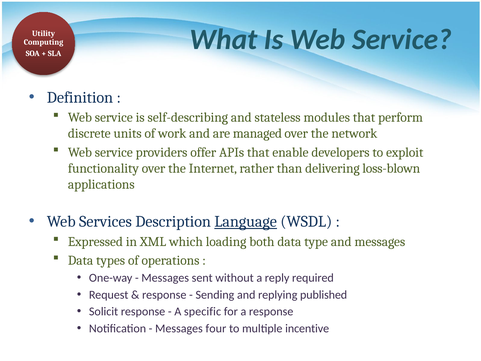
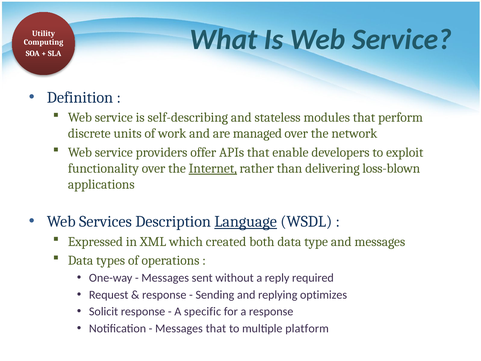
Internet underline: none -> present
loading: loading -> created
published: published -> optimizes
Messages four: four -> that
incentive: incentive -> platform
